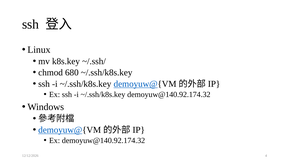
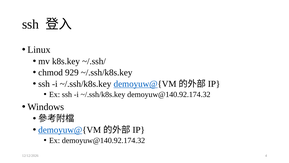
680: 680 -> 929
